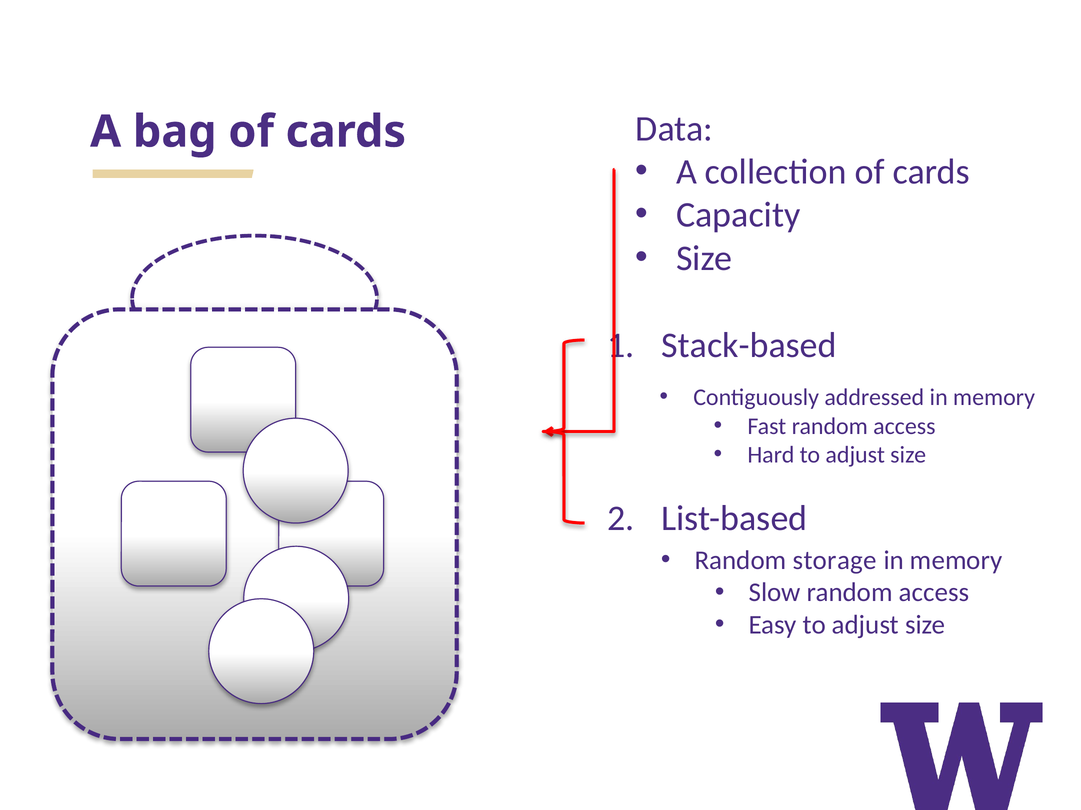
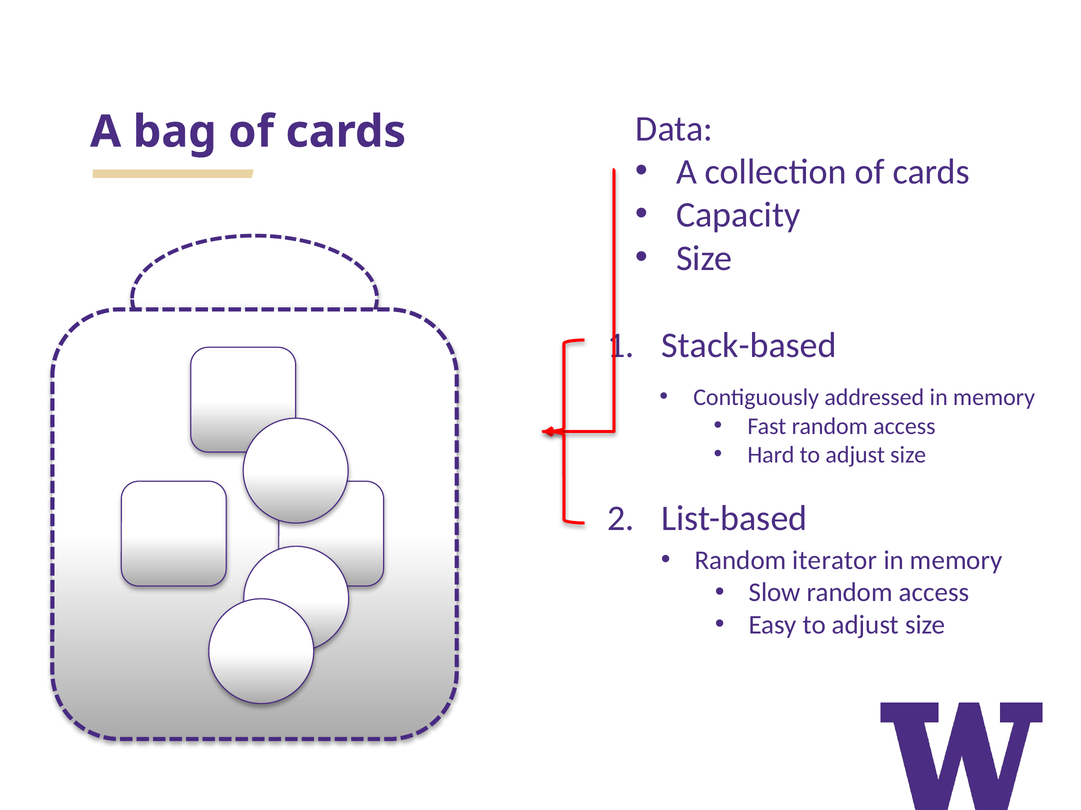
storage: storage -> iterator
